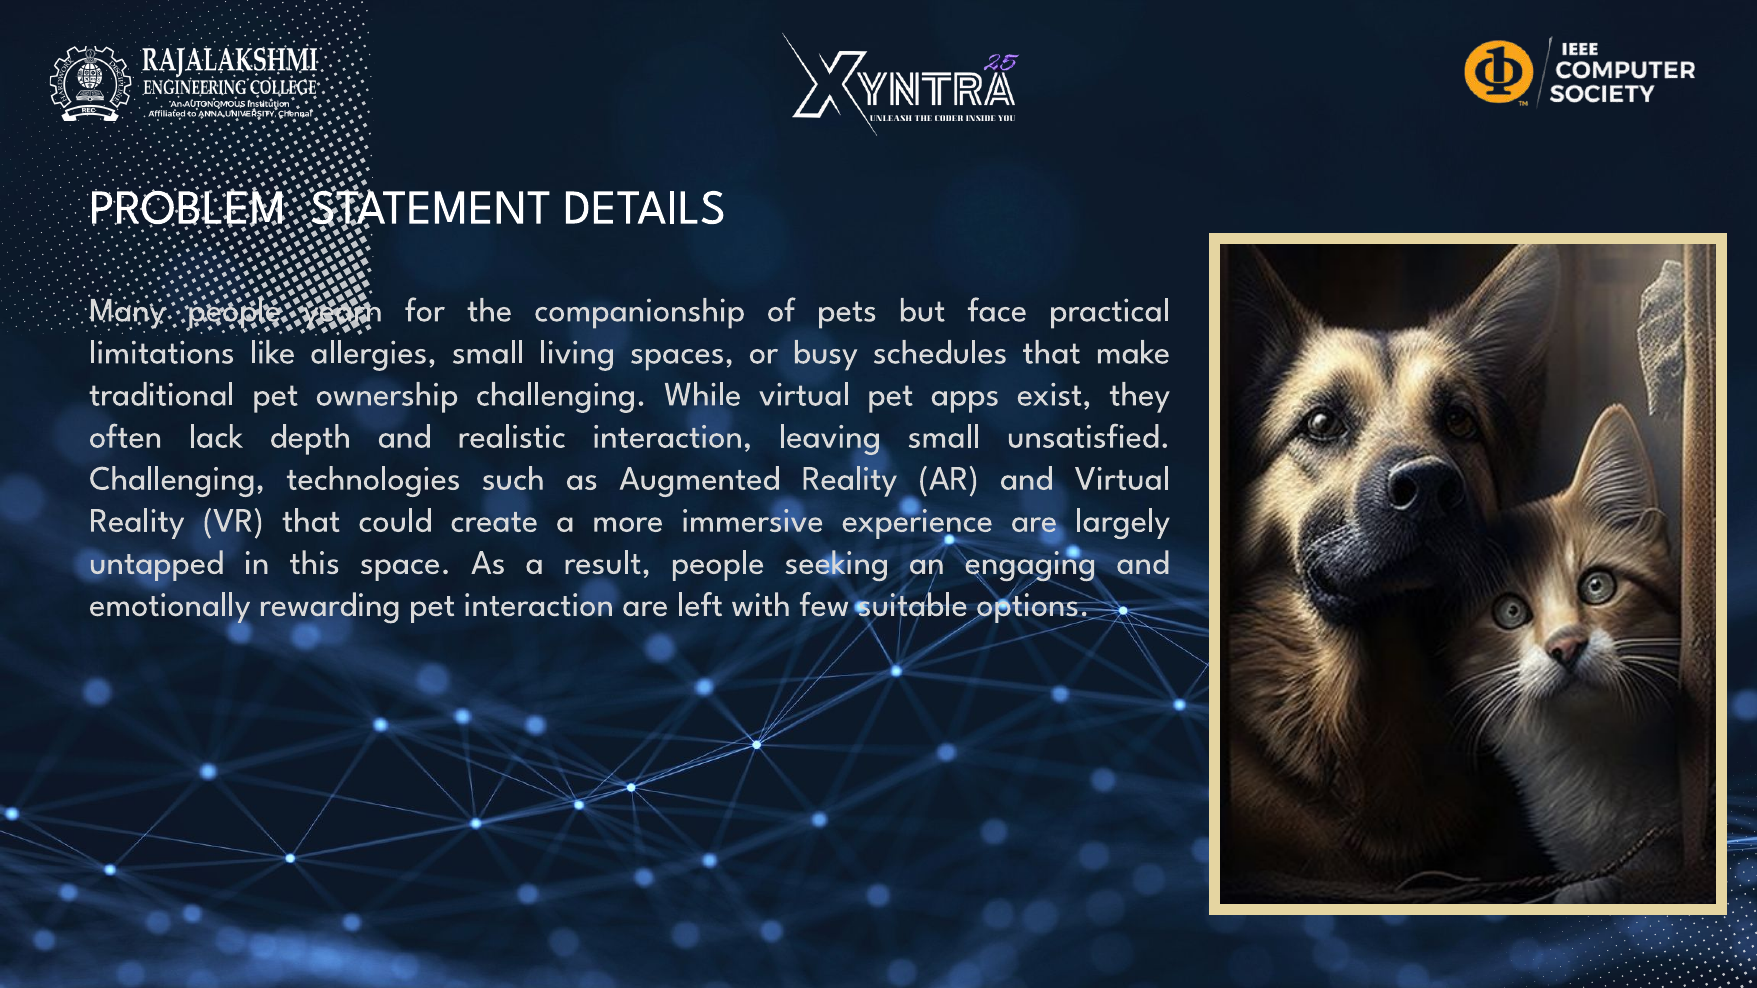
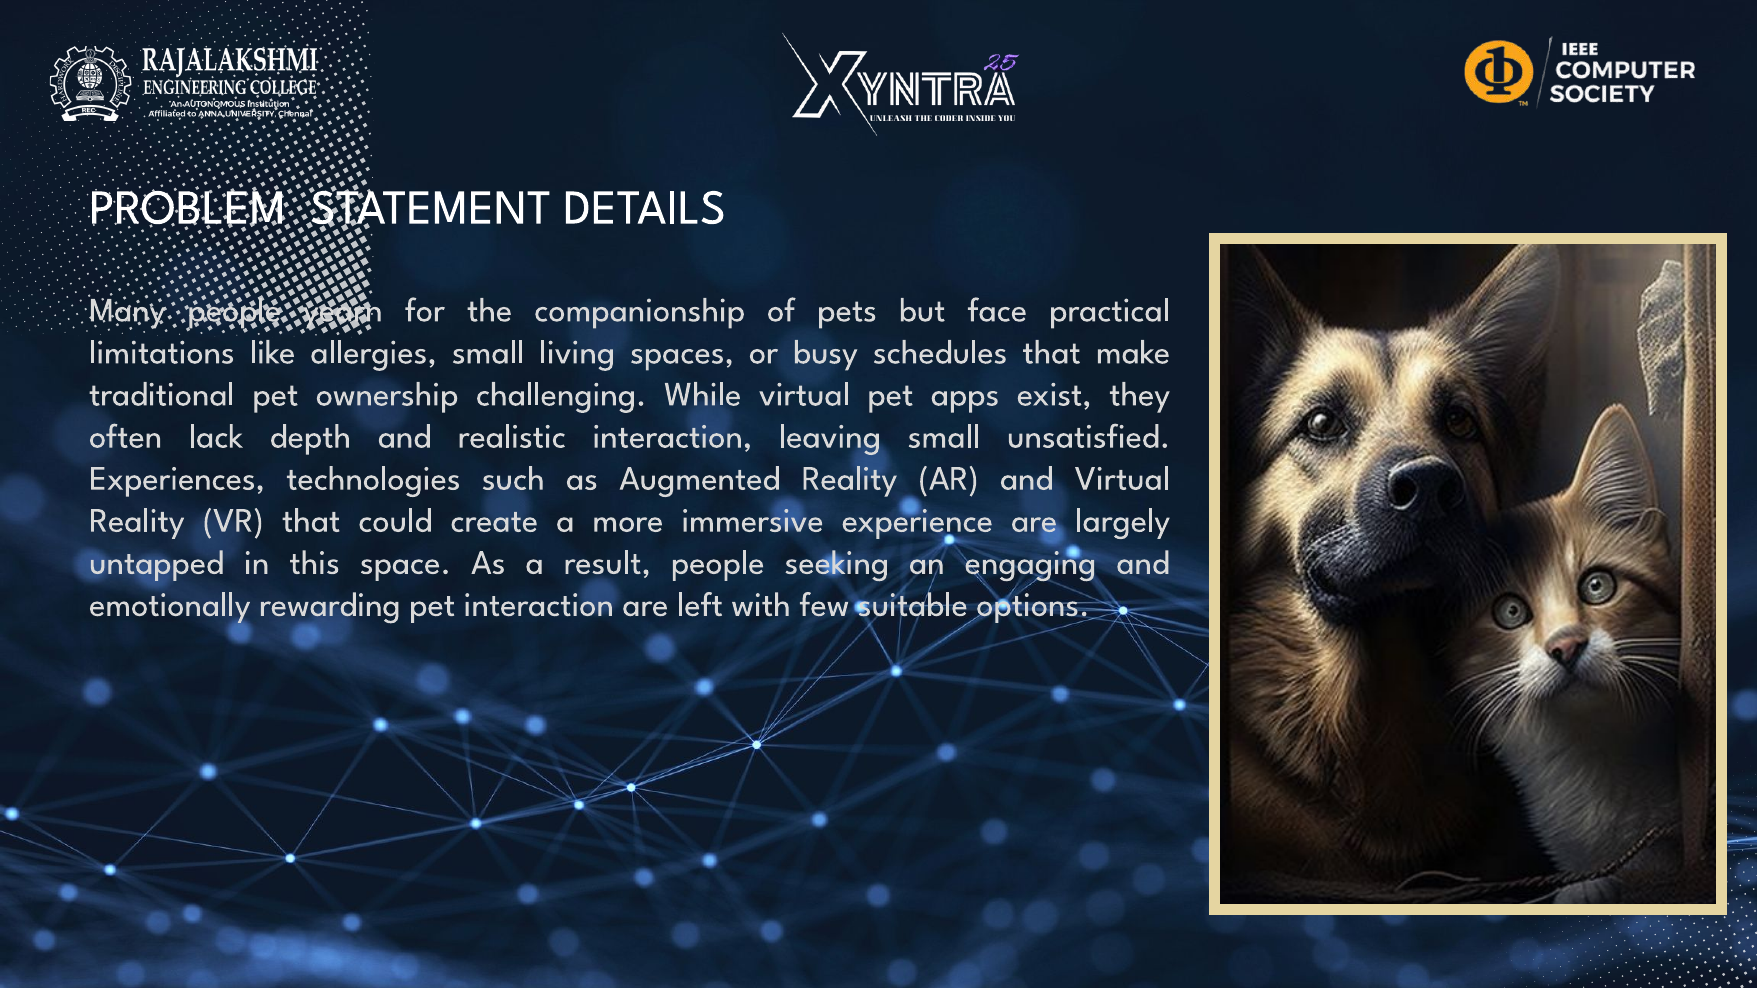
Challenging at (177, 479): Challenging -> Experiences
